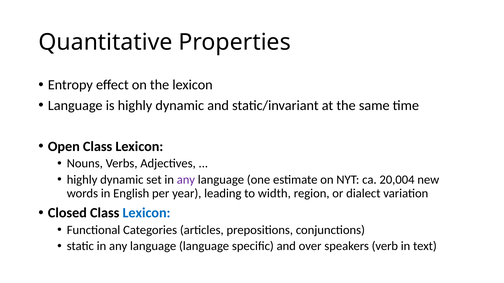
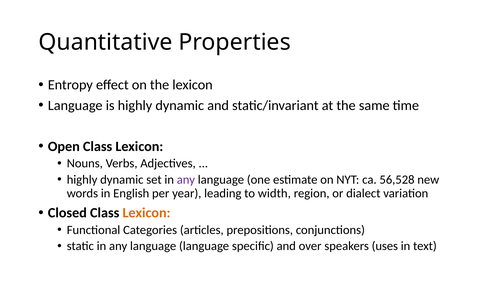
20,004: 20,004 -> 56,528
Lexicon at (146, 213) colour: blue -> orange
verb: verb -> uses
